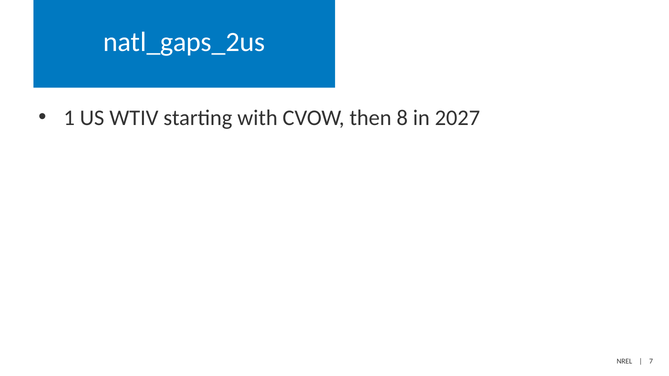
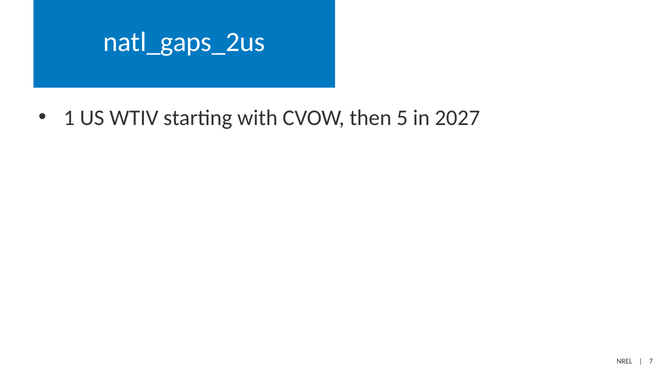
8: 8 -> 5
